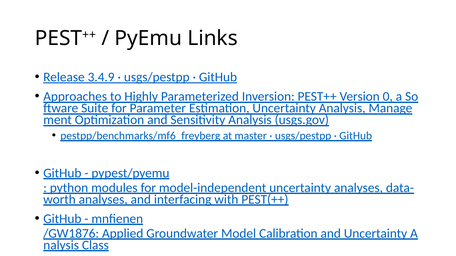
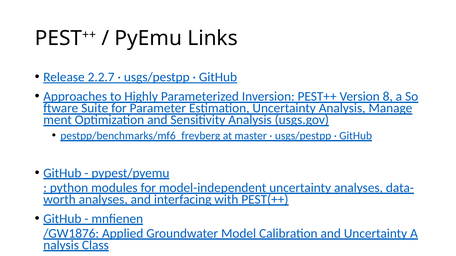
3.4.9: 3.4.9 -> 2.2.7
0: 0 -> 8
